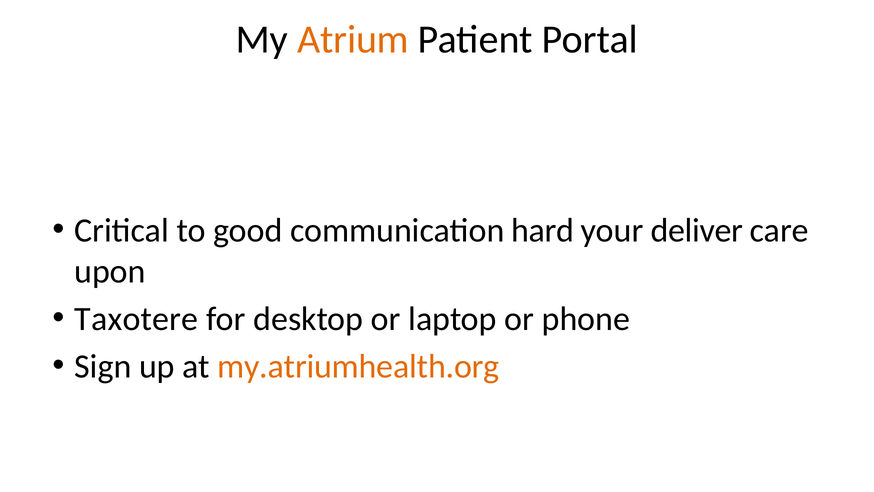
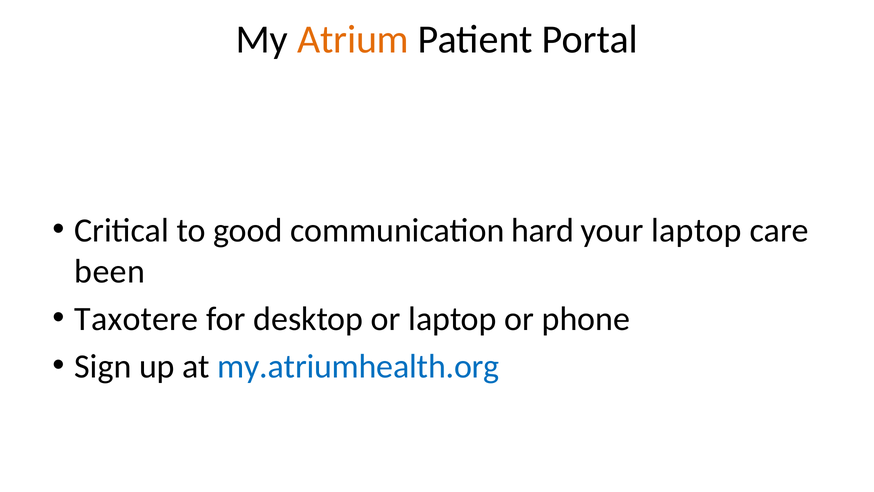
your deliver: deliver -> laptop
upon: upon -> been
my.atriumhealth.org colour: orange -> blue
